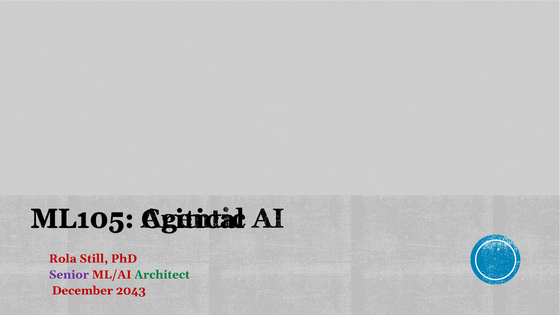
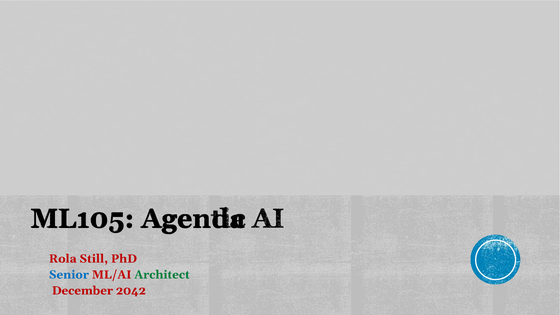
Critical: Critical -> Agenda
Senior colour: purple -> blue
2043: 2043 -> 2042
